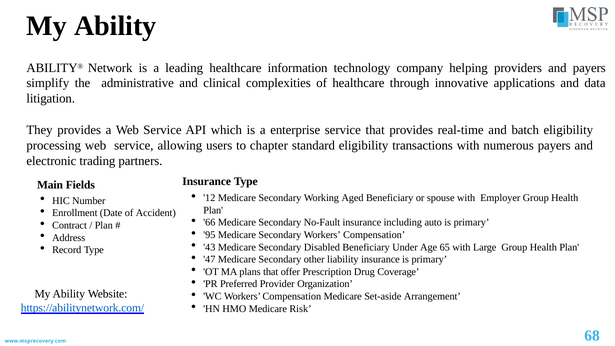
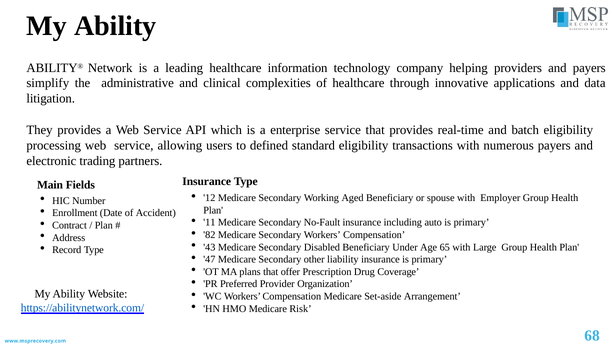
chapter: chapter -> defined
66: 66 -> 11
95: 95 -> 82
